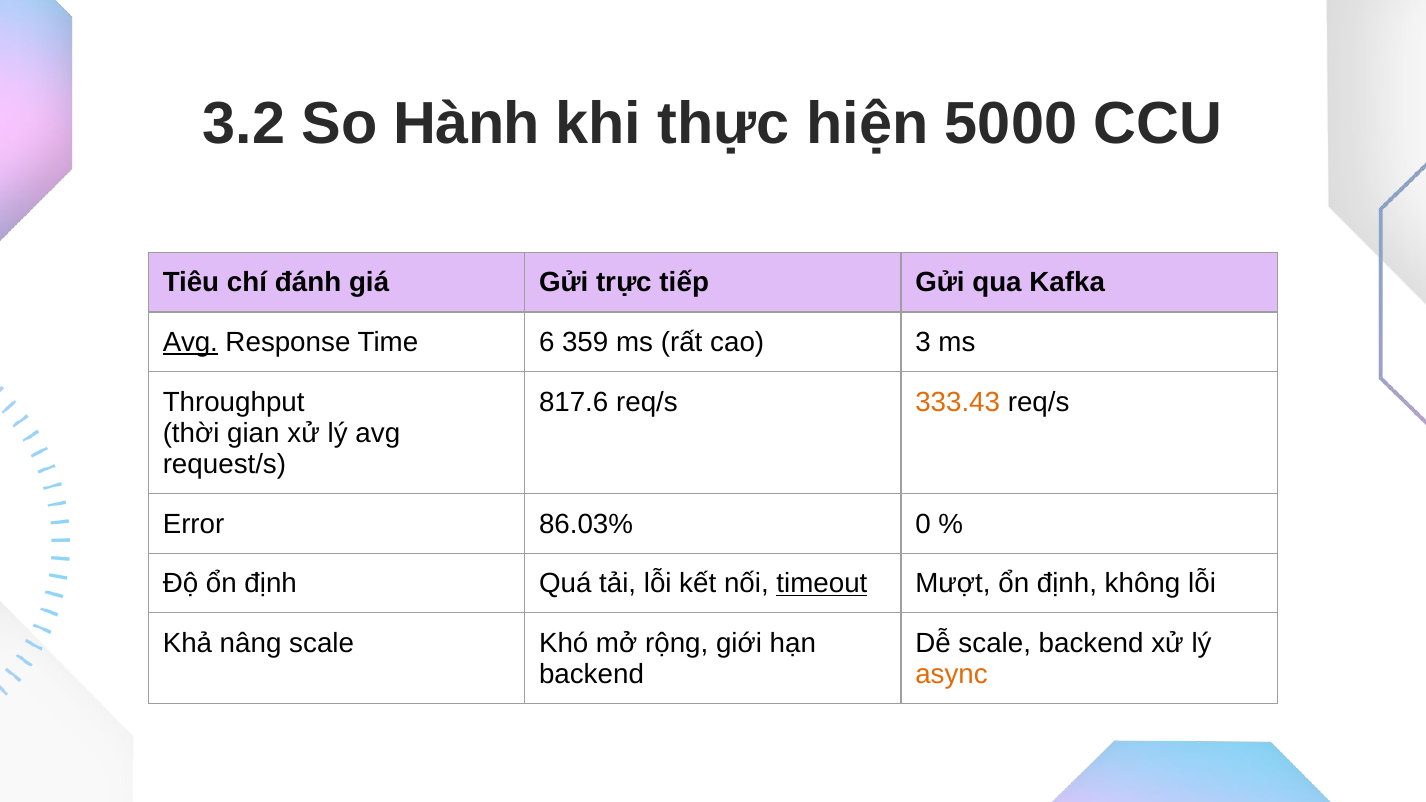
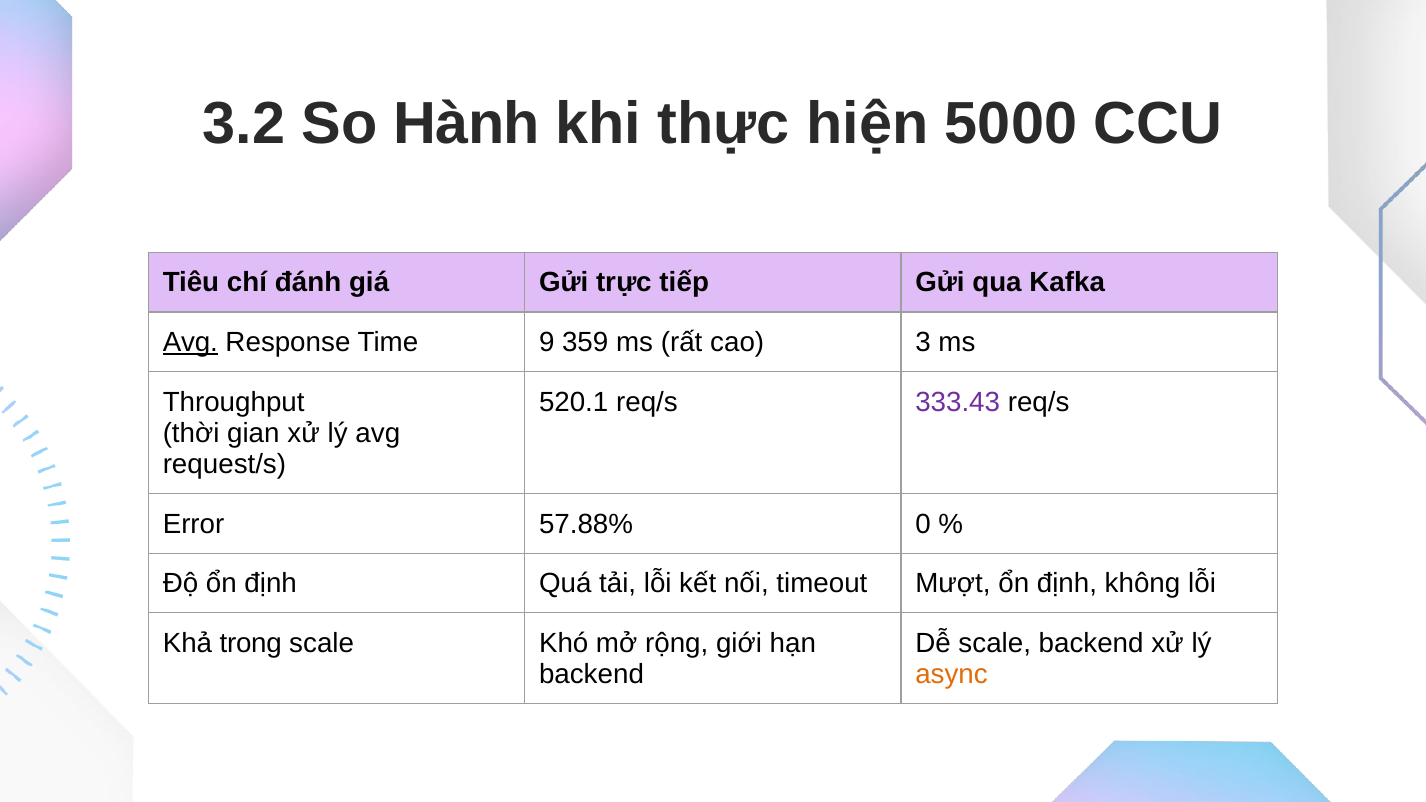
6: 6 -> 9
817.6: 817.6 -> 520.1
333.43 colour: orange -> purple
86.03%: 86.03% -> 57.88%
timeout underline: present -> none
nâng: nâng -> trong
